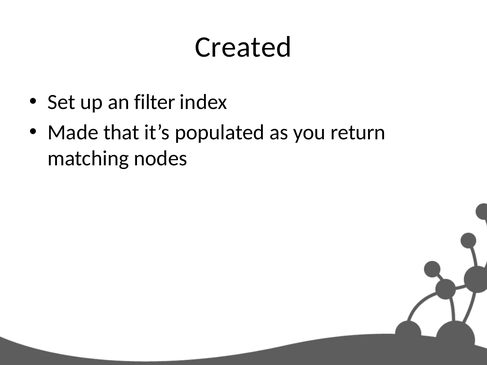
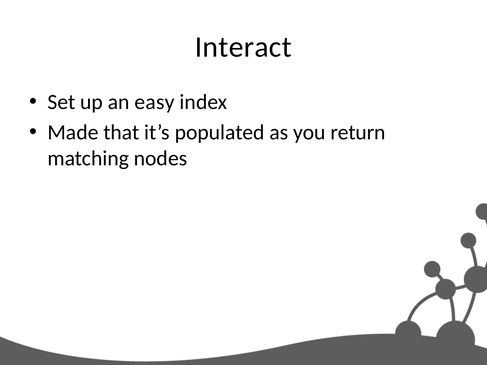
Created: Created -> Interact
filter: filter -> easy
